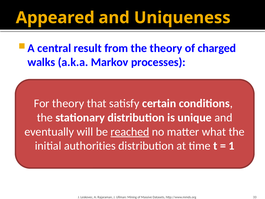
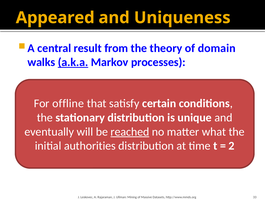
charged: charged -> domain
a.k.a underline: none -> present
For theory: theory -> offline
1: 1 -> 2
